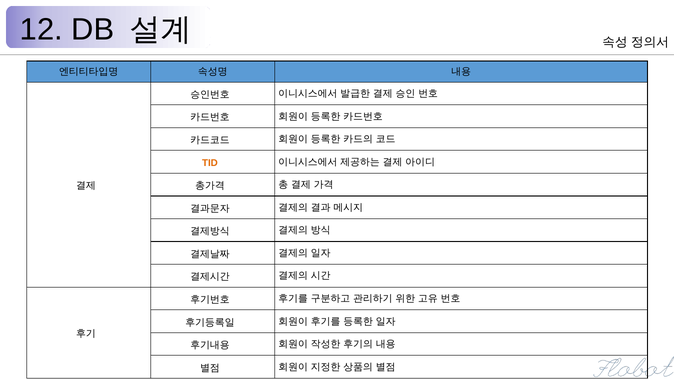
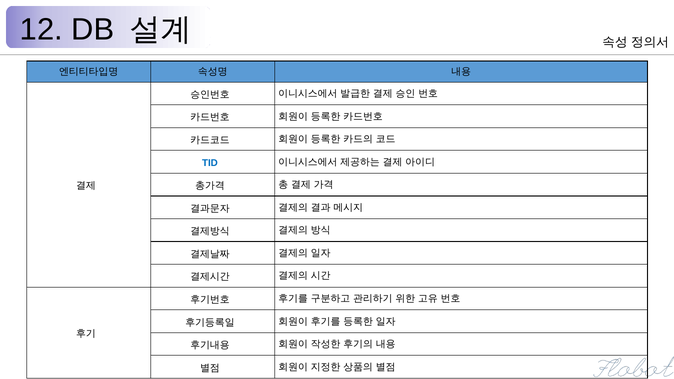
TID colour: orange -> blue
